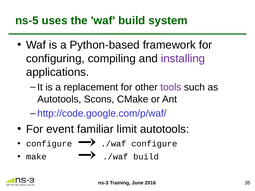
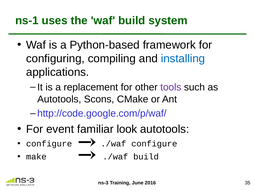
ns-5: ns-5 -> ns-1
installing colour: purple -> blue
limit: limit -> look
